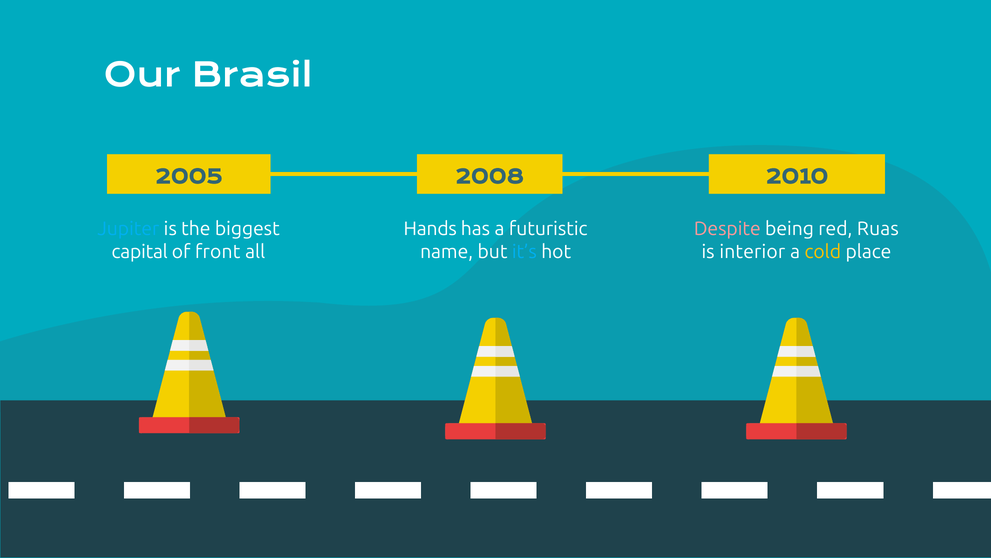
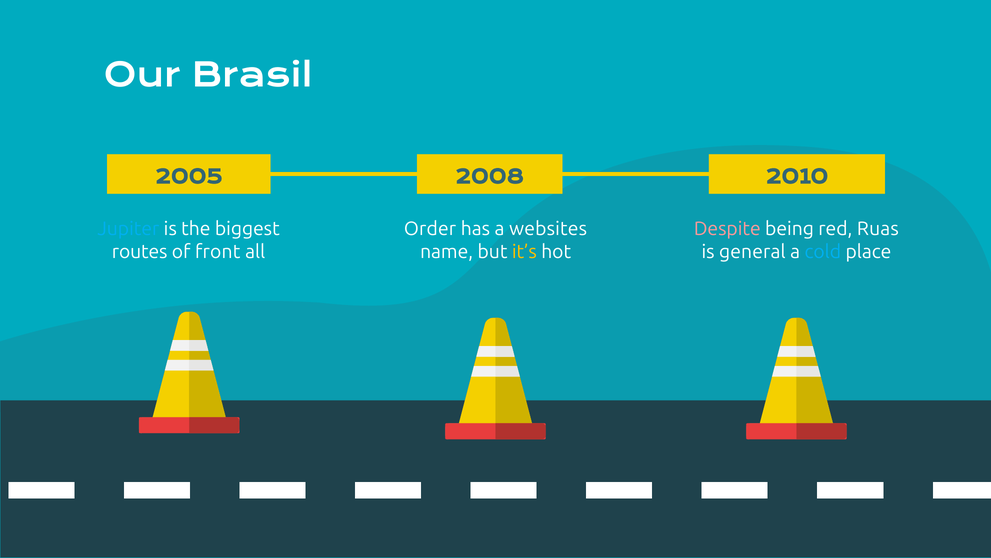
Hands: Hands -> Order
futuristic: futuristic -> websites
capital: capital -> routes
it’s colour: light blue -> yellow
interior: interior -> general
cold colour: yellow -> light blue
